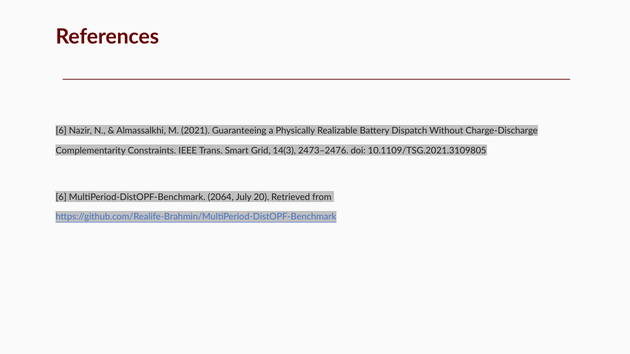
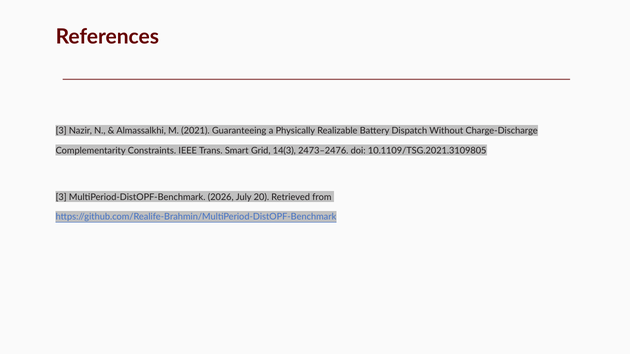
6 at (61, 131): 6 -> 3
6 at (61, 197): 6 -> 3
2064: 2064 -> 2026
